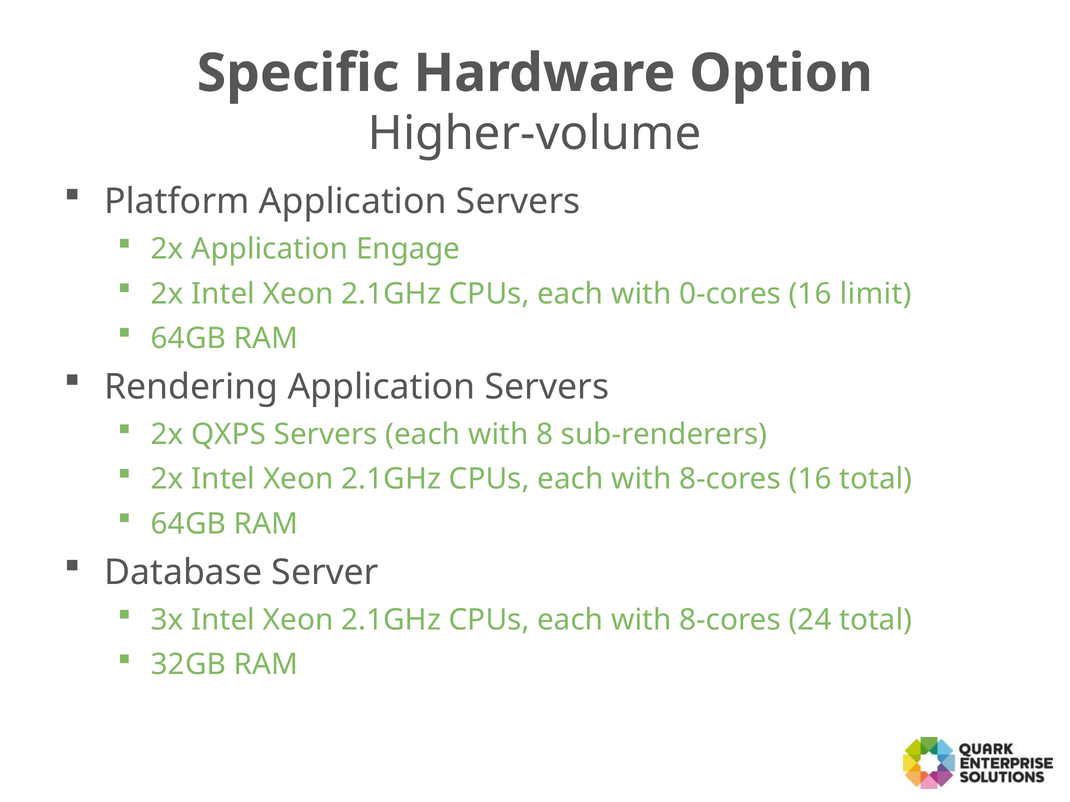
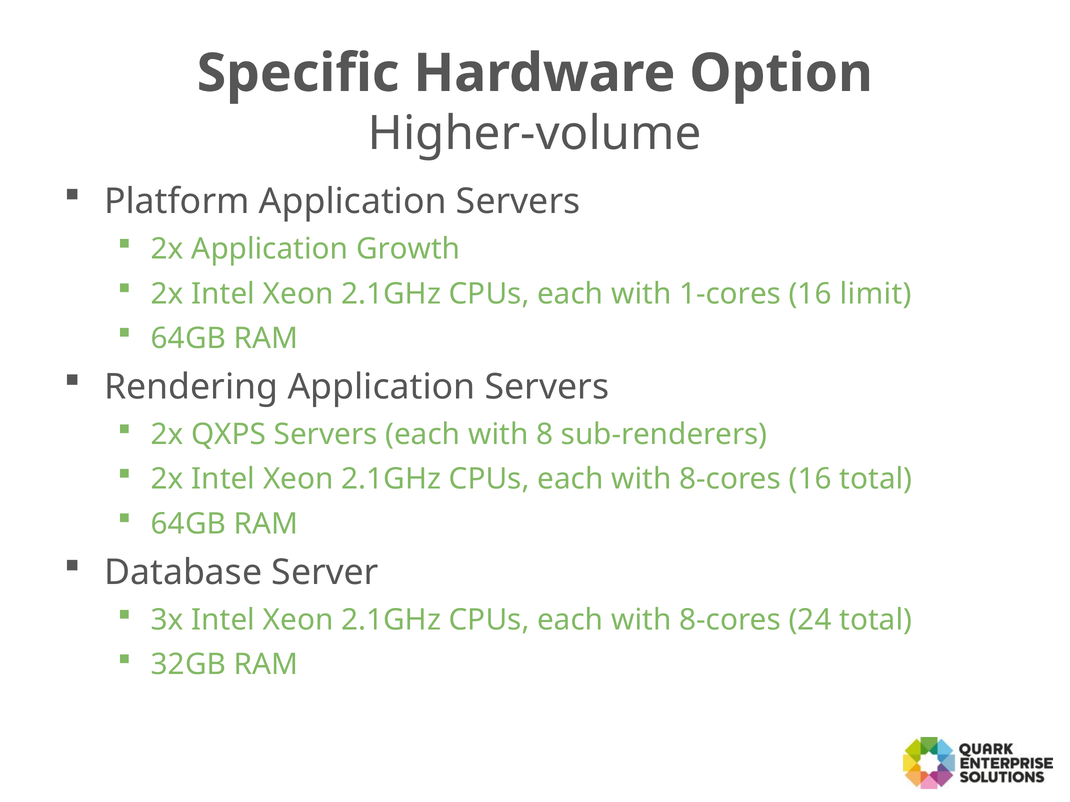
Engage: Engage -> Growth
0-cores: 0-cores -> 1-cores
